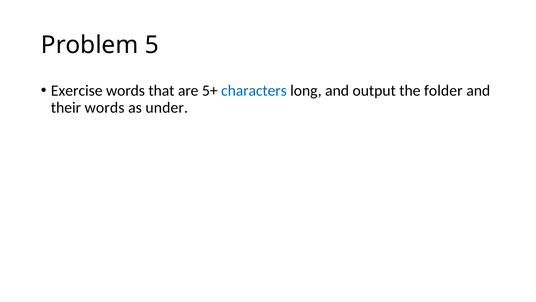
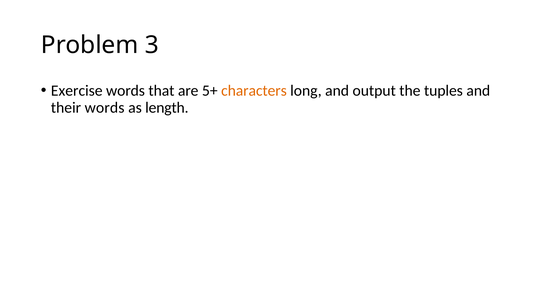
5: 5 -> 3
characters colour: blue -> orange
folder: folder -> tuples
under: under -> length
